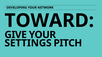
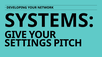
TOWARD: TOWARD -> SYSTEMS
